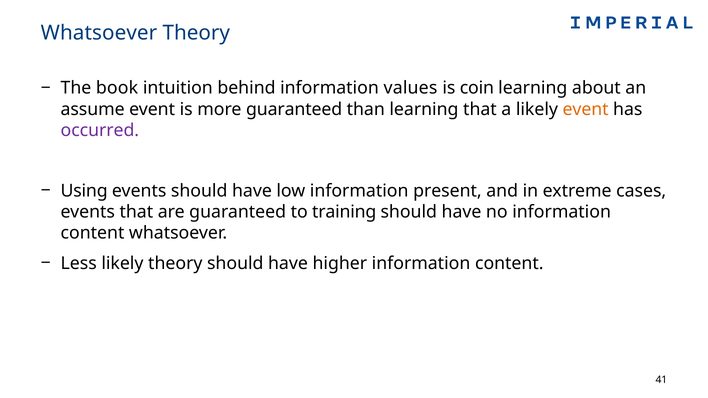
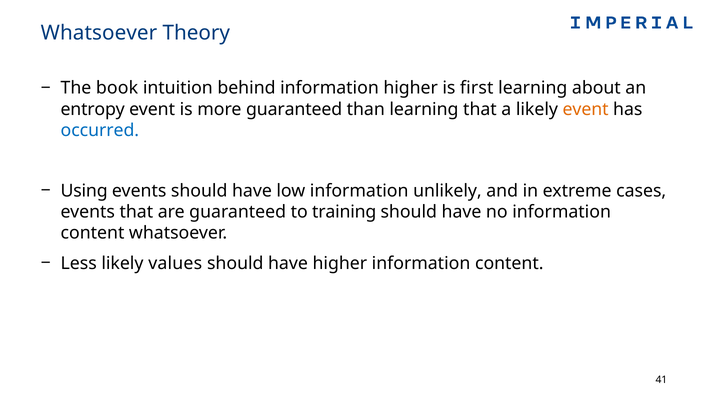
information values: values -> higher
coin: coin -> first
assume: assume -> entropy
occurred colour: purple -> blue
present: present -> unlikely
likely theory: theory -> values
